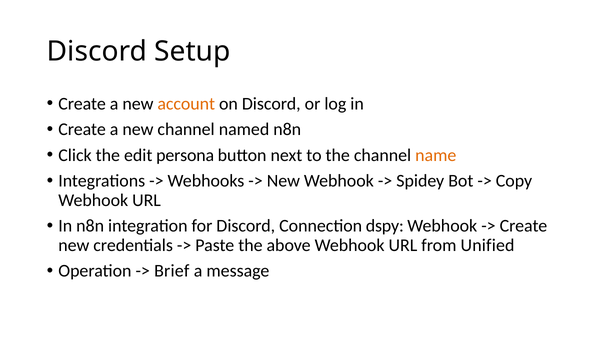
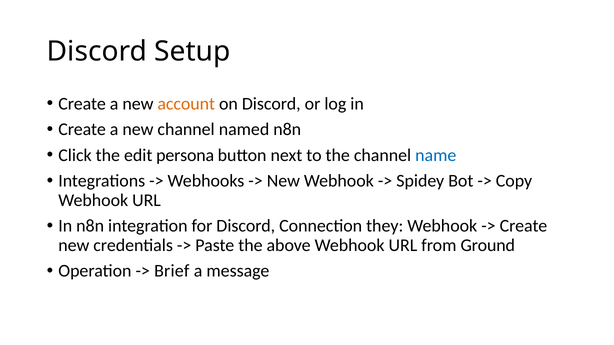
name colour: orange -> blue
dspy: dspy -> they
Unified: Unified -> Ground
